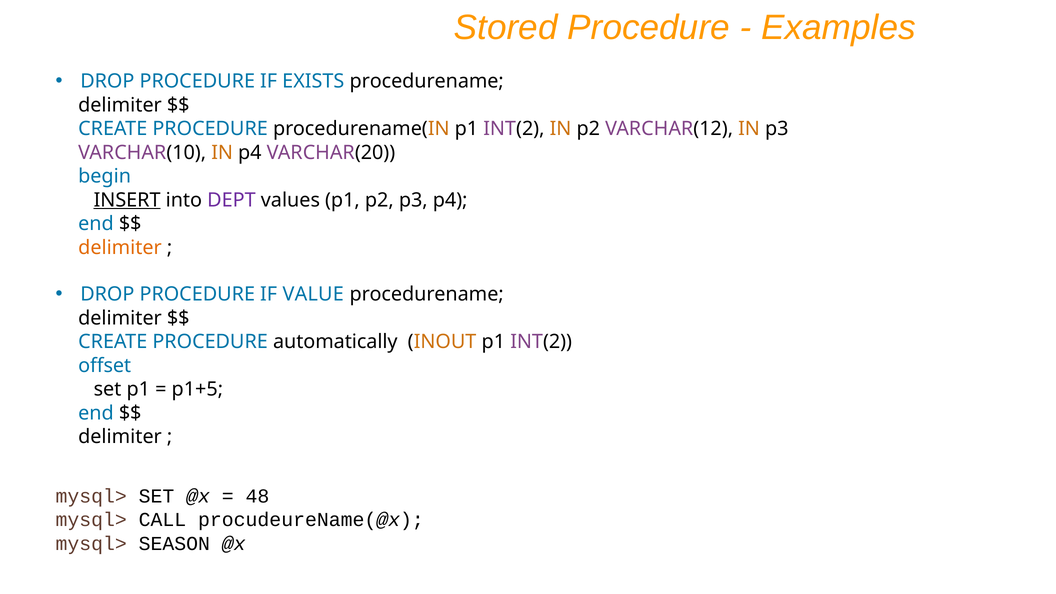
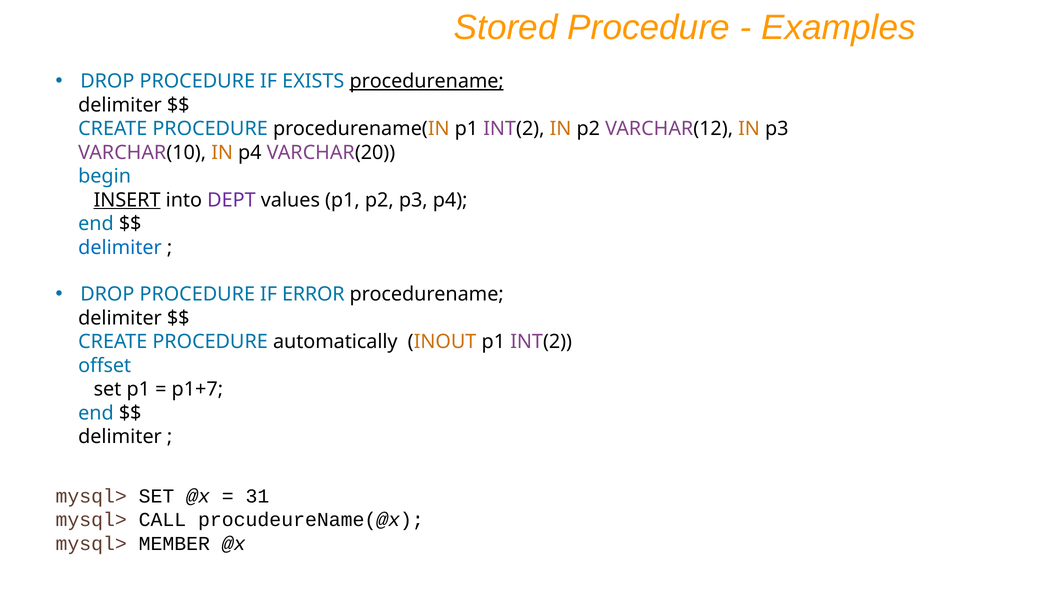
procedurename at (427, 81) underline: none -> present
delimiter at (120, 248) colour: orange -> blue
VALUE: VALUE -> ERROR
p1+5: p1+5 -> p1+7
48: 48 -> 31
SEASON: SEASON -> MEMBER
